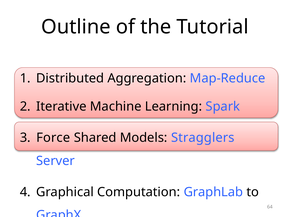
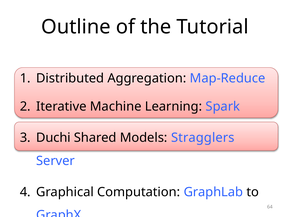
Force: Force -> Duchi
